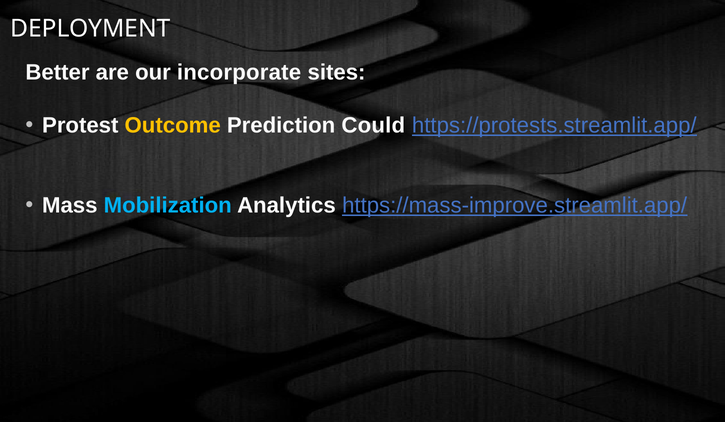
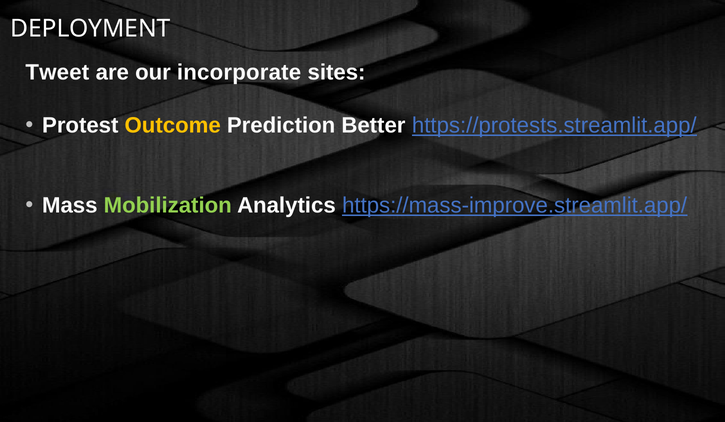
Better: Better -> Tweet
Could: Could -> Better
Mobilization colour: light blue -> light green
